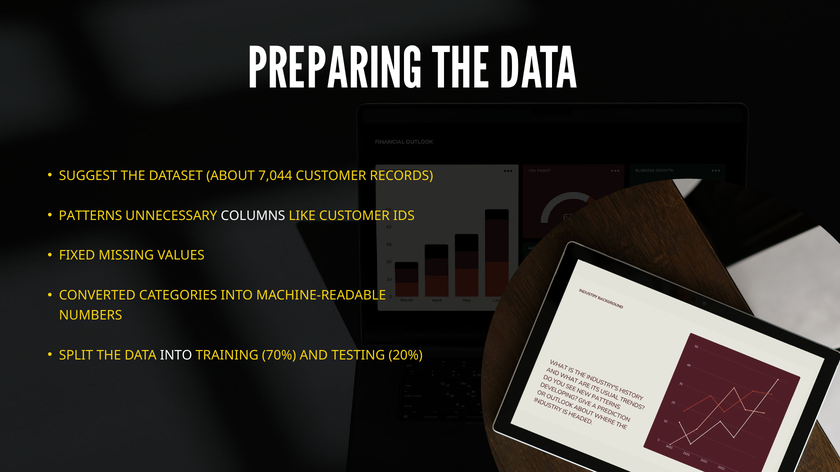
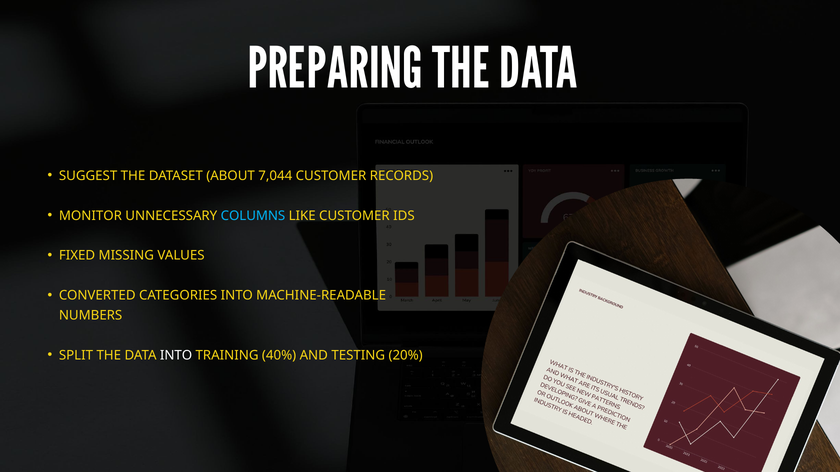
PATTERNS: PATTERNS -> MONITOR
COLUMNS colour: white -> light blue
70%: 70% -> 40%
